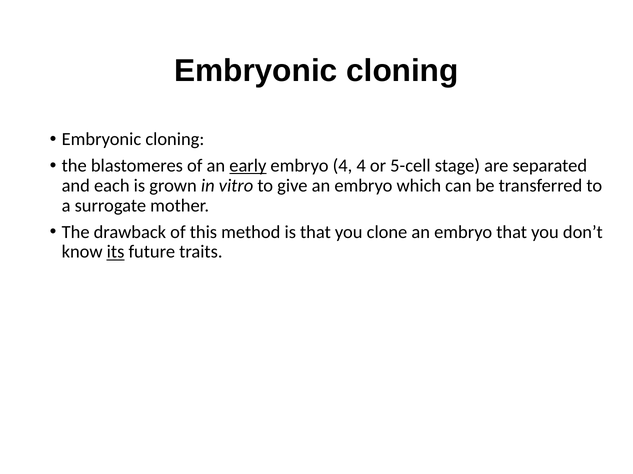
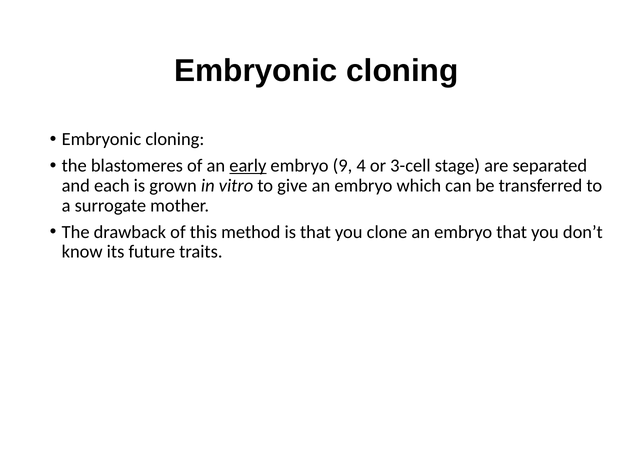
embryo 4: 4 -> 9
5-cell: 5-cell -> 3-cell
its underline: present -> none
